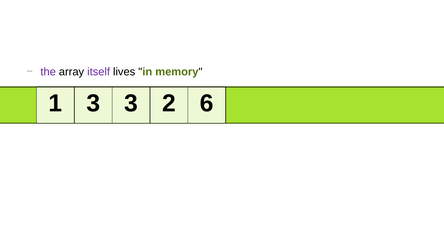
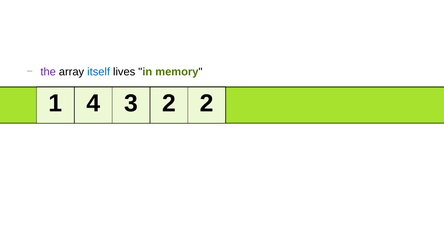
itself colour: purple -> blue
1 3: 3 -> 4
2 6: 6 -> 2
